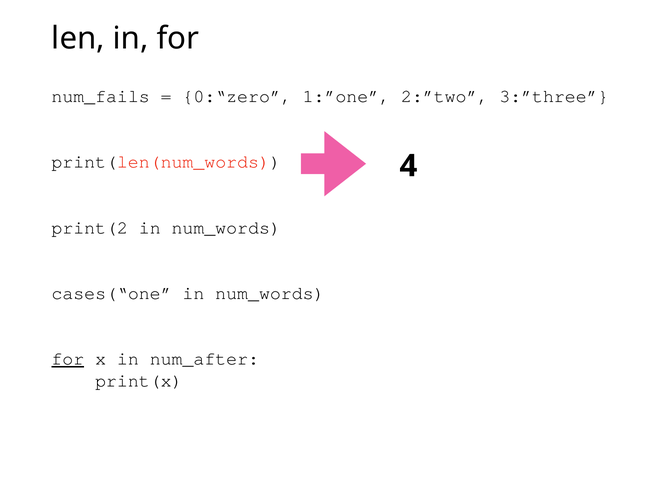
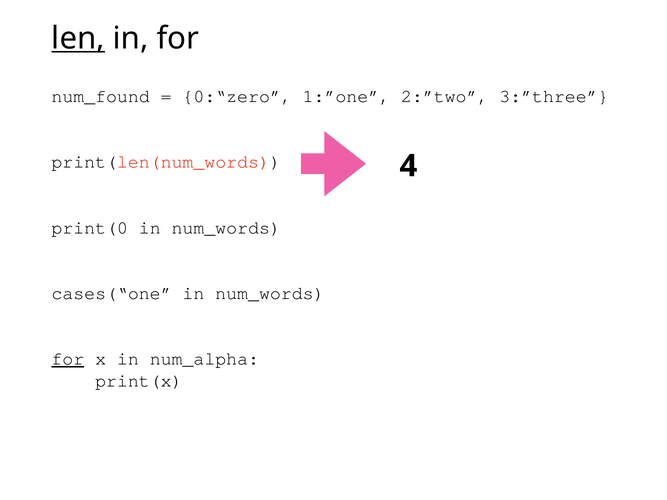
len underline: none -> present
num_fails: num_fails -> num_found
print(2: print(2 -> print(0
num_after: num_after -> num_alpha
